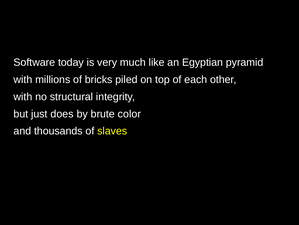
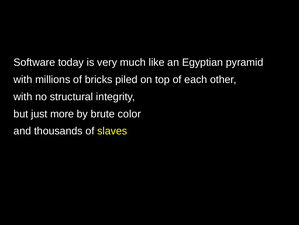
does: does -> more
